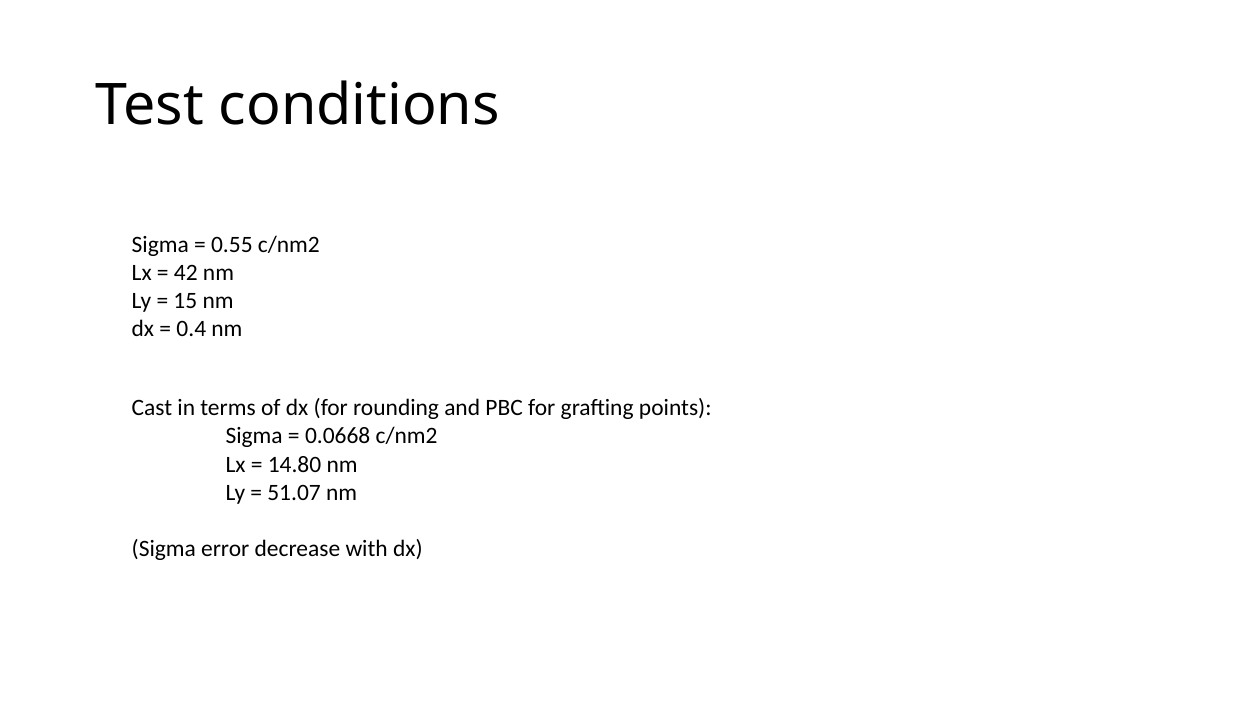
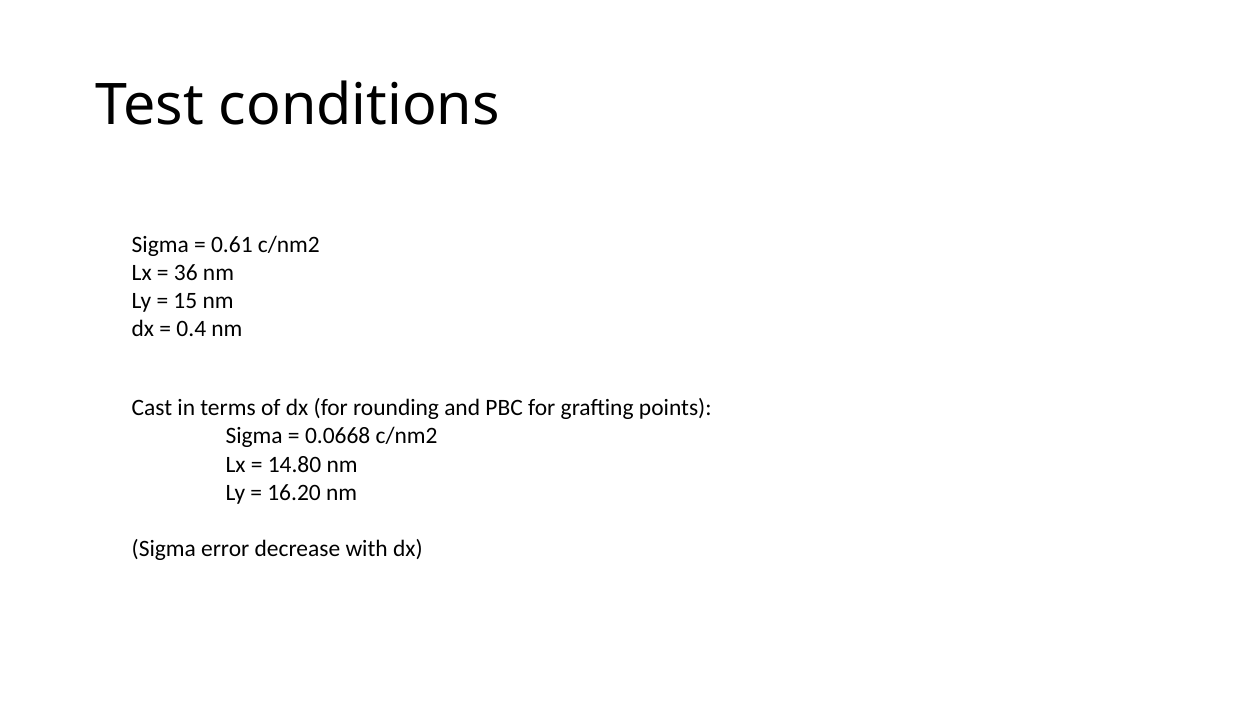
0.55: 0.55 -> 0.61
42: 42 -> 36
51.07: 51.07 -> 16.20
